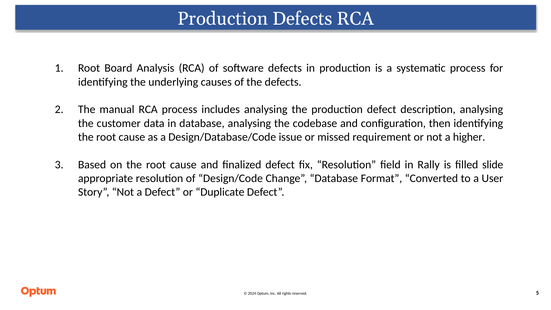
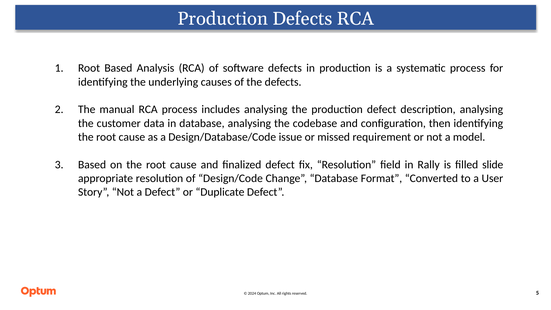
Root Board: Board -> Based
higher: higher -> model
